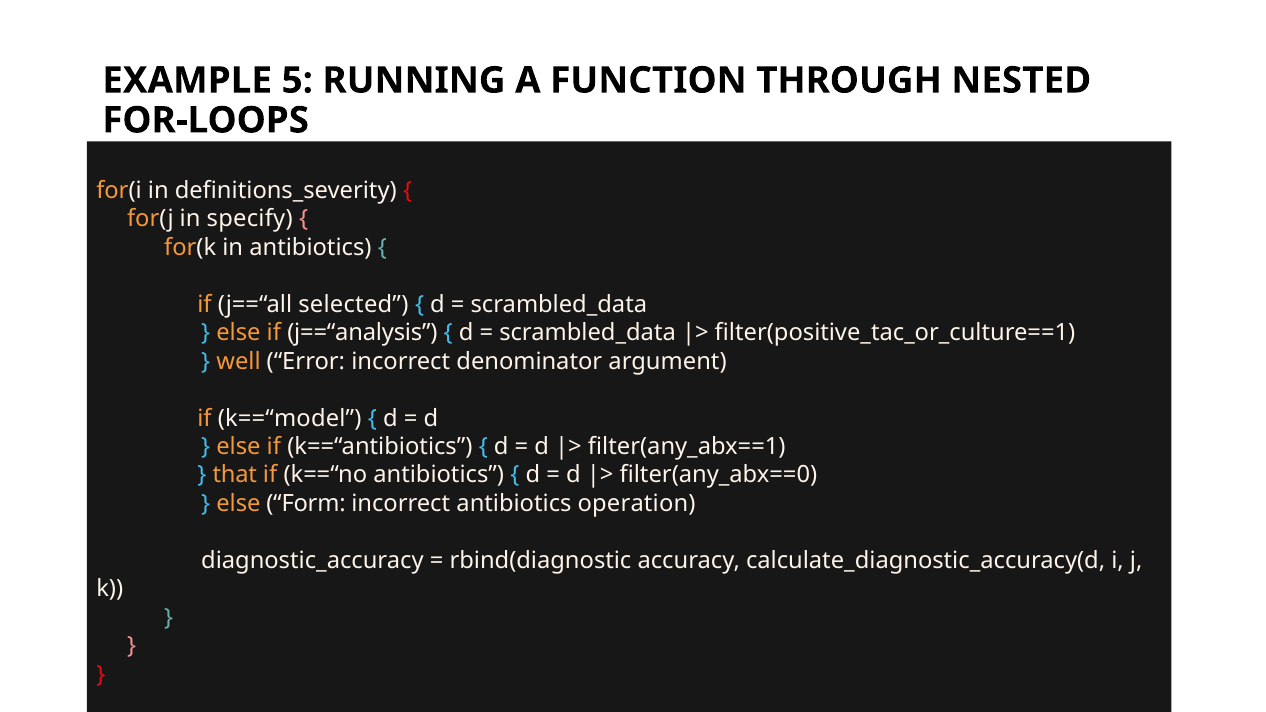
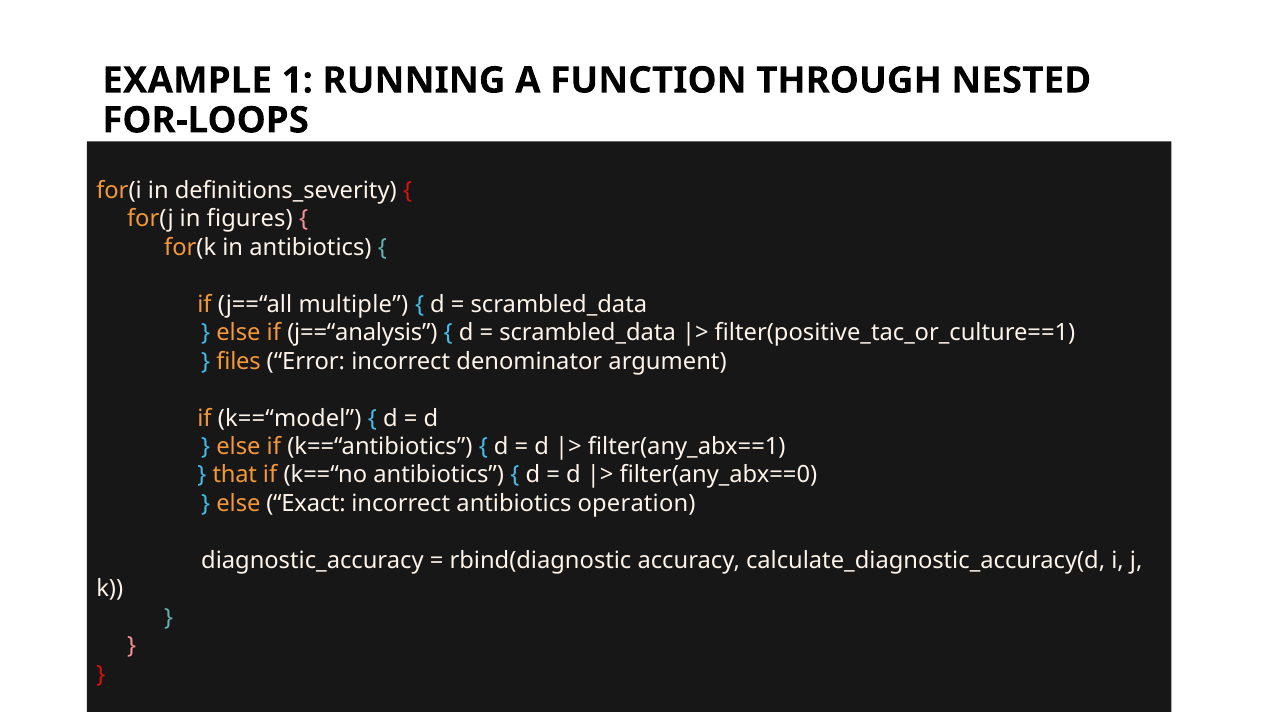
5: 5 -> 1
specify: specify -> figures
selected: selected -> multiple
well: well -> files
Form: Form -> Exact
